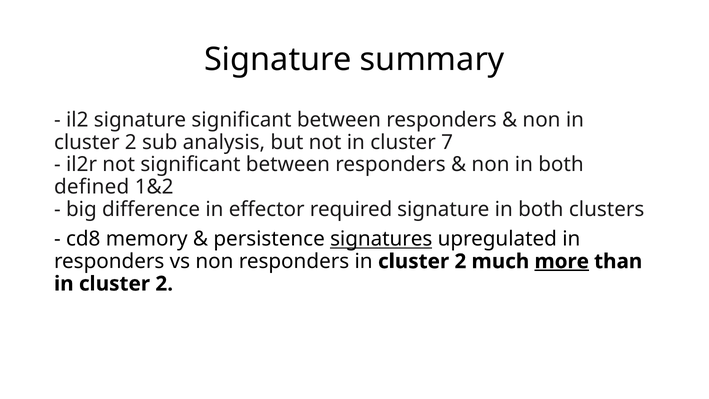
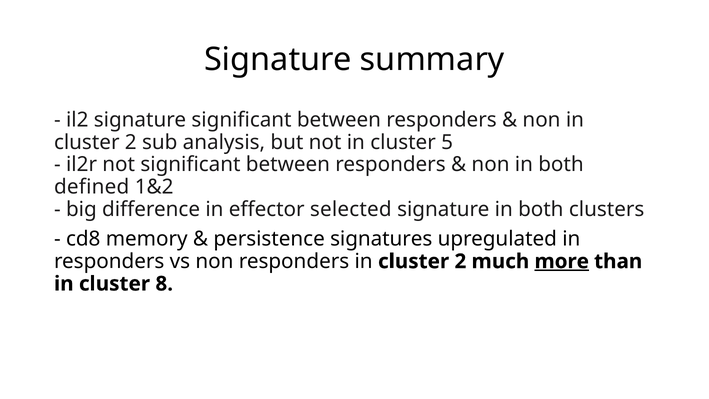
7: 7 -> 5
required: required -> selected
signatures underline: present -> none
2 at (164, 284): 2 -> 8
